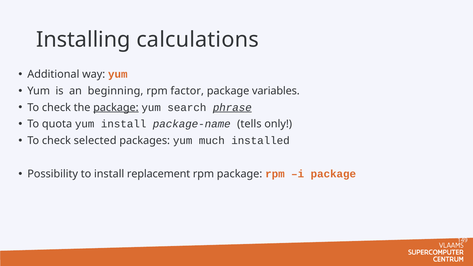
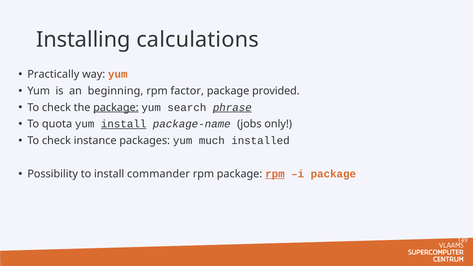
Additional: Additional -> Practically
variables: variables -> provided
install at (124, 124) underline: none -> present
tells: tells -> jobs
selected: selected -> instance
replacement: replacement -> commander
rpm at (275, 174) underline: none -> present
